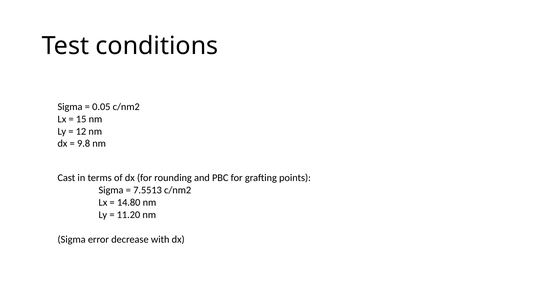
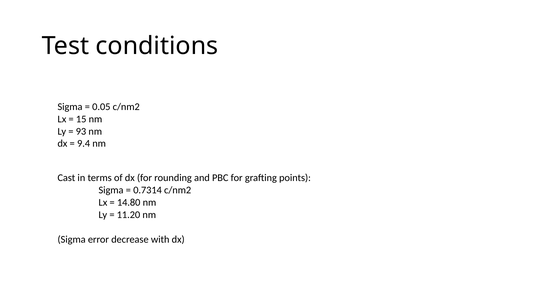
12: 12 -> 93
9.8: 9.8 -> 9.4
7.5513: 7.5513 -> 0.7314
